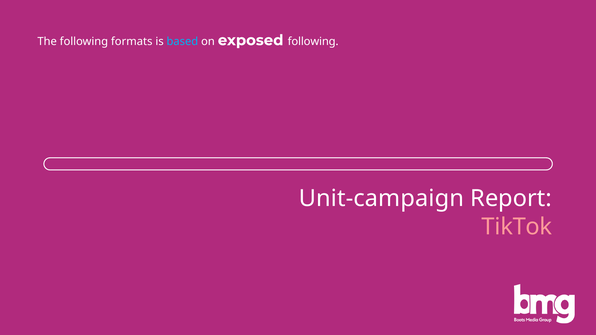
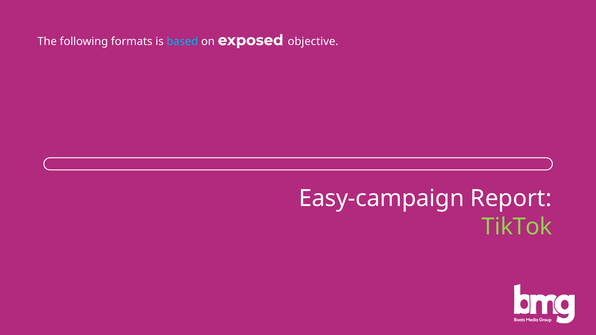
exposed following: following -> objective
Unit-campaign: Unit-campaign -> Easy-campaign
TikTok colour: pink -> light green
